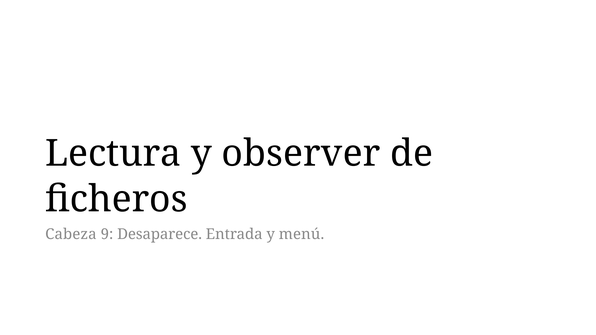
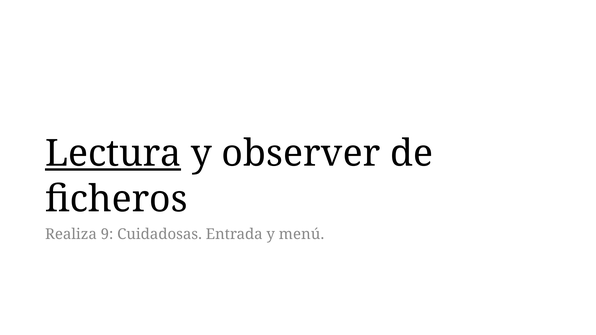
Lectura underline: none -> present
Cabeza: Cabeza -> Realiza
Desaparece: Desaparece -> Cuidadosas
